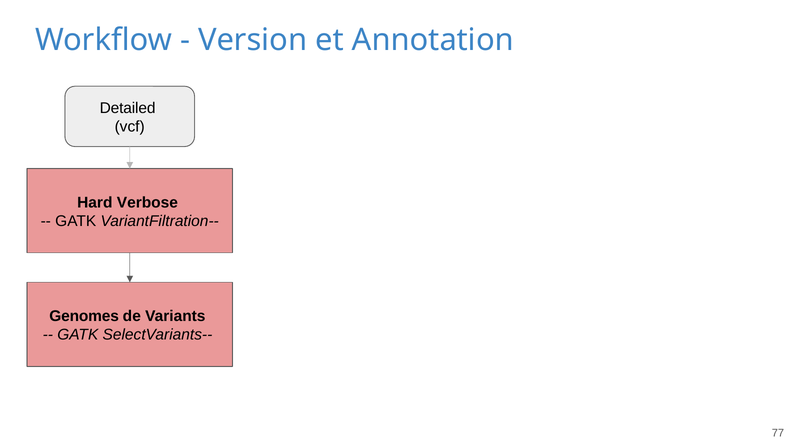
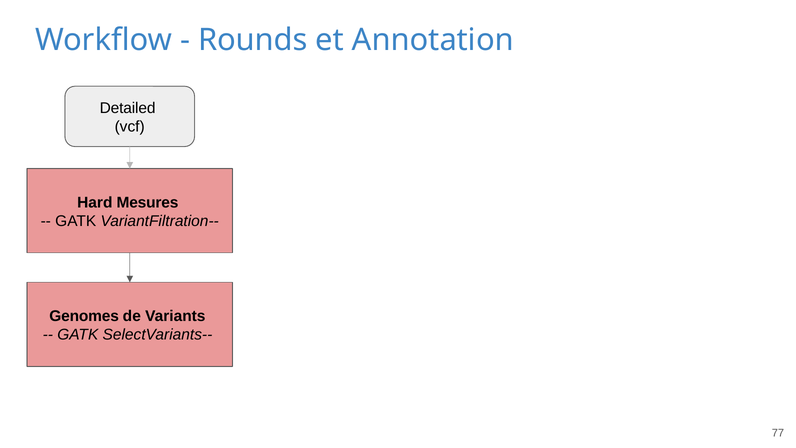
Version: Version -> Rounds
Verbose: Verbose -> Mesures
